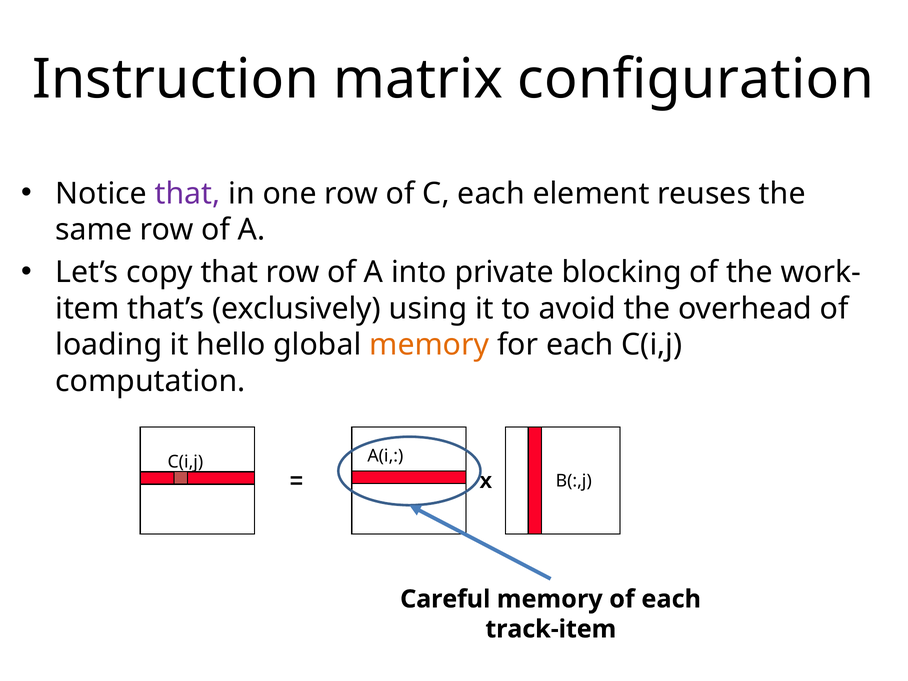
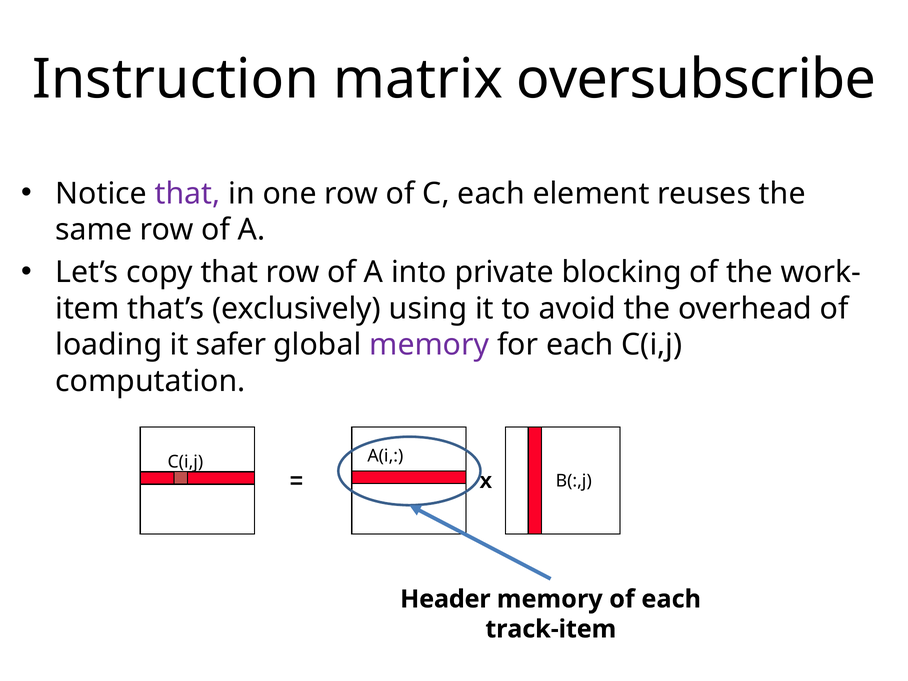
configuration: configuration -> oversubscribe
hello: hello -> safer
memory at (429, 345) colour: orange -> purple
Careful: Careful -> Header
